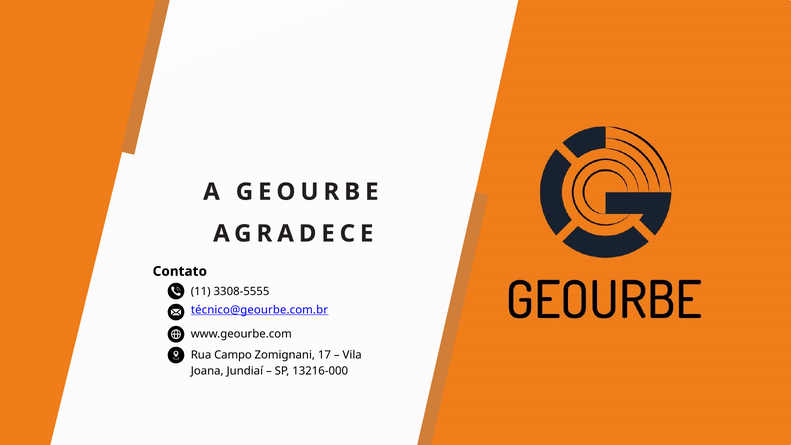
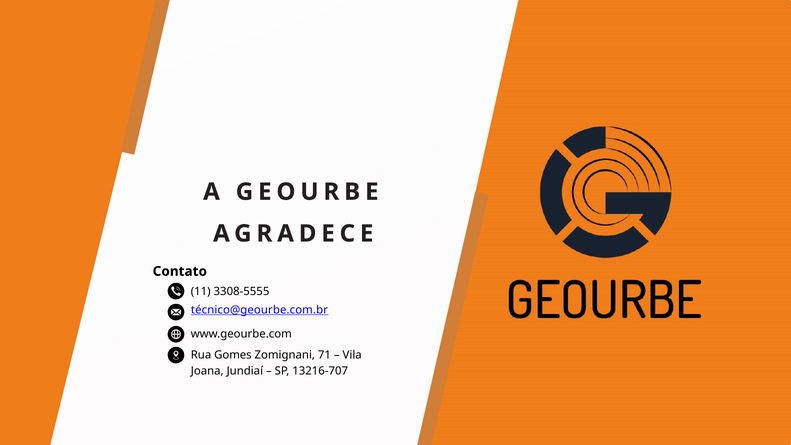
Campo: Campo -> Gomes
17: 17 -> 71
13216-000: 13216-000 -> 13216-707
